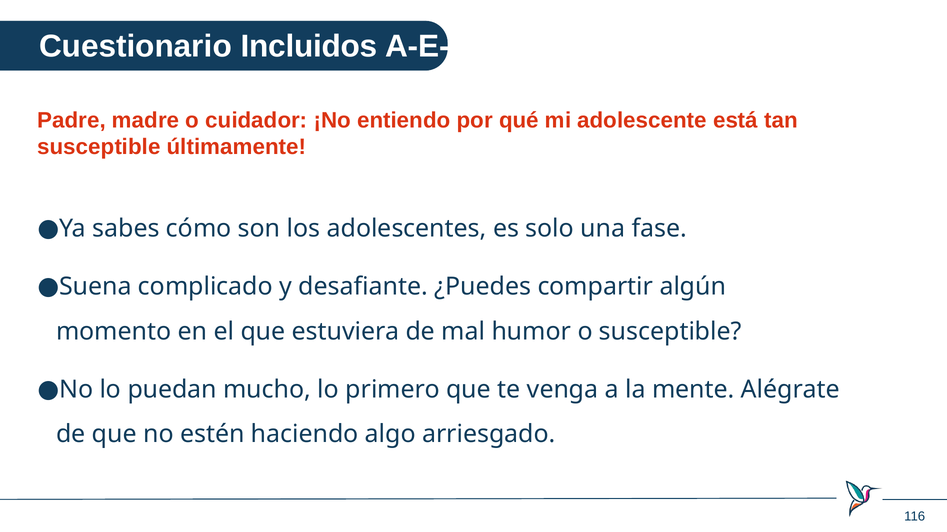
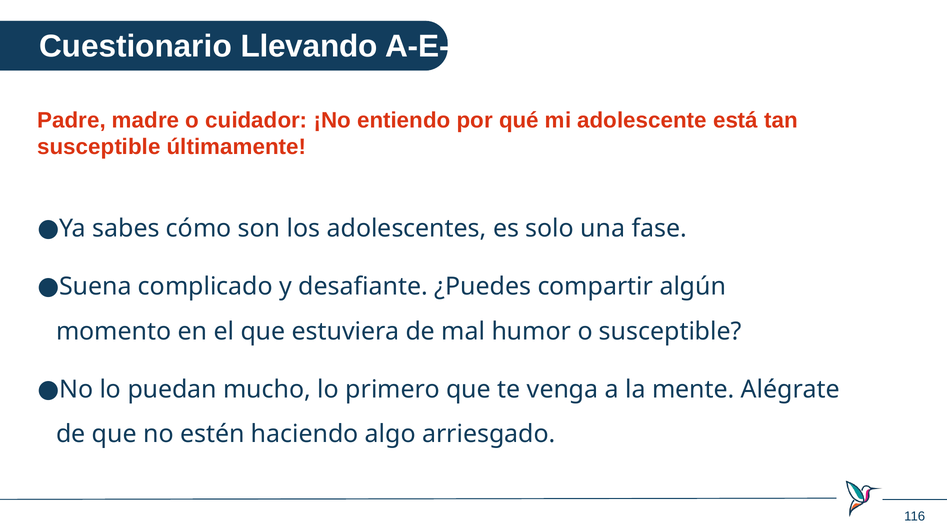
Incluidos: Incluidos -> Llevando
